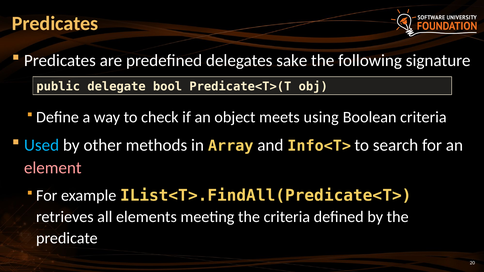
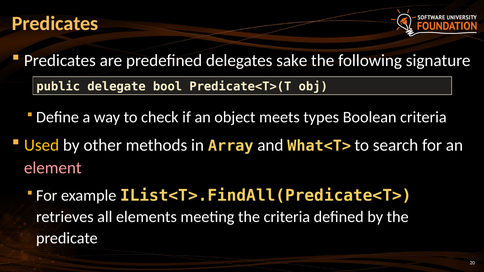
using: using -> types
Used colour: light blue -> yellow
Info<T>: Info<T> -> What<T>
